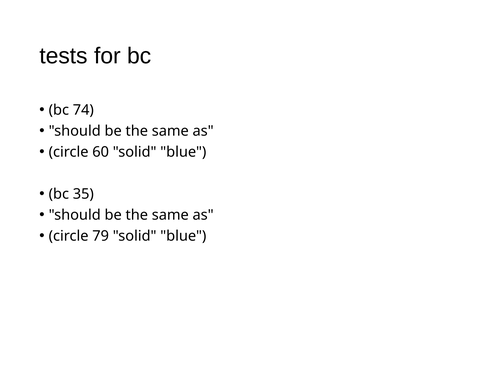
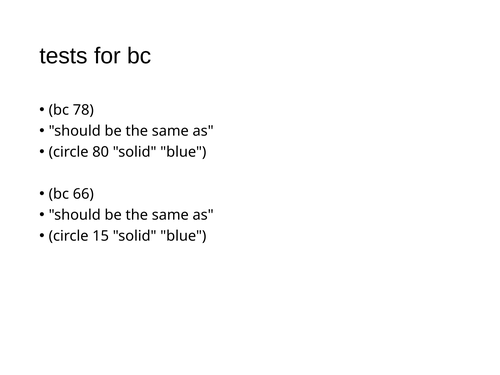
74: 74 -> 78
60: 60 -> 80
35: 35 -> 66
79: 79 -> 15
